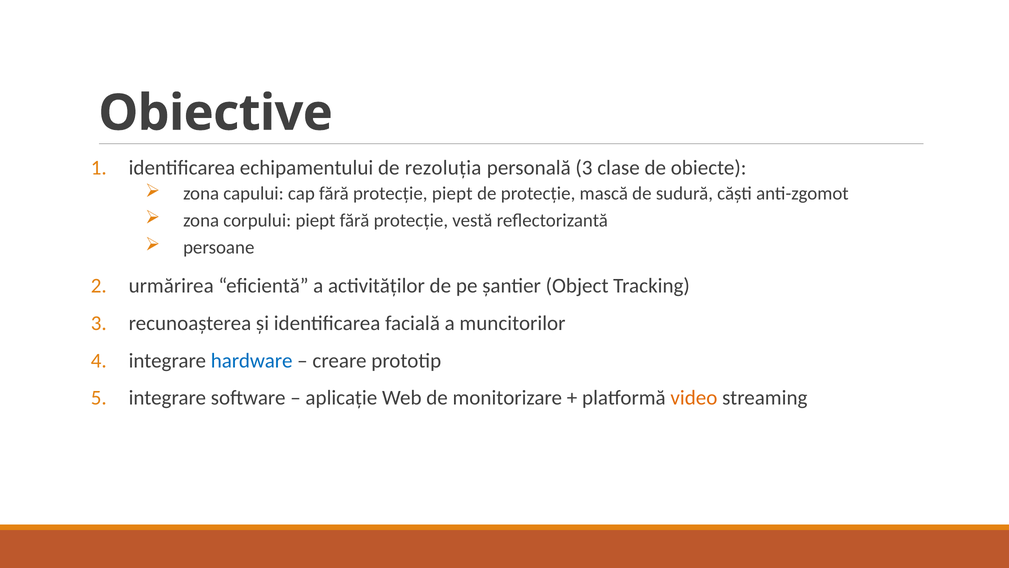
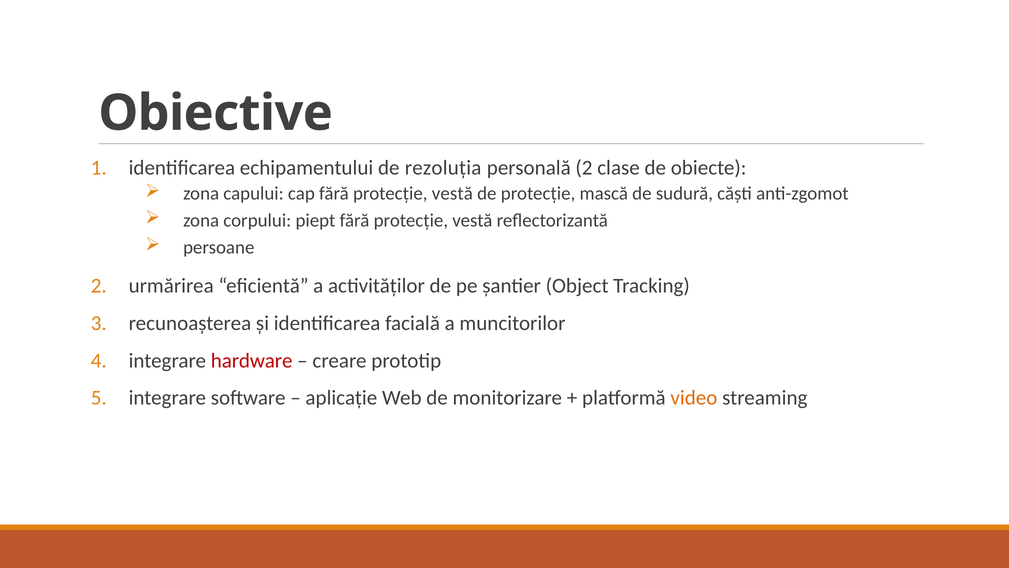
personală 3: 3 -> 2
cap fără protecție piept: piept -> vestă
hardware colour: blue -> red
